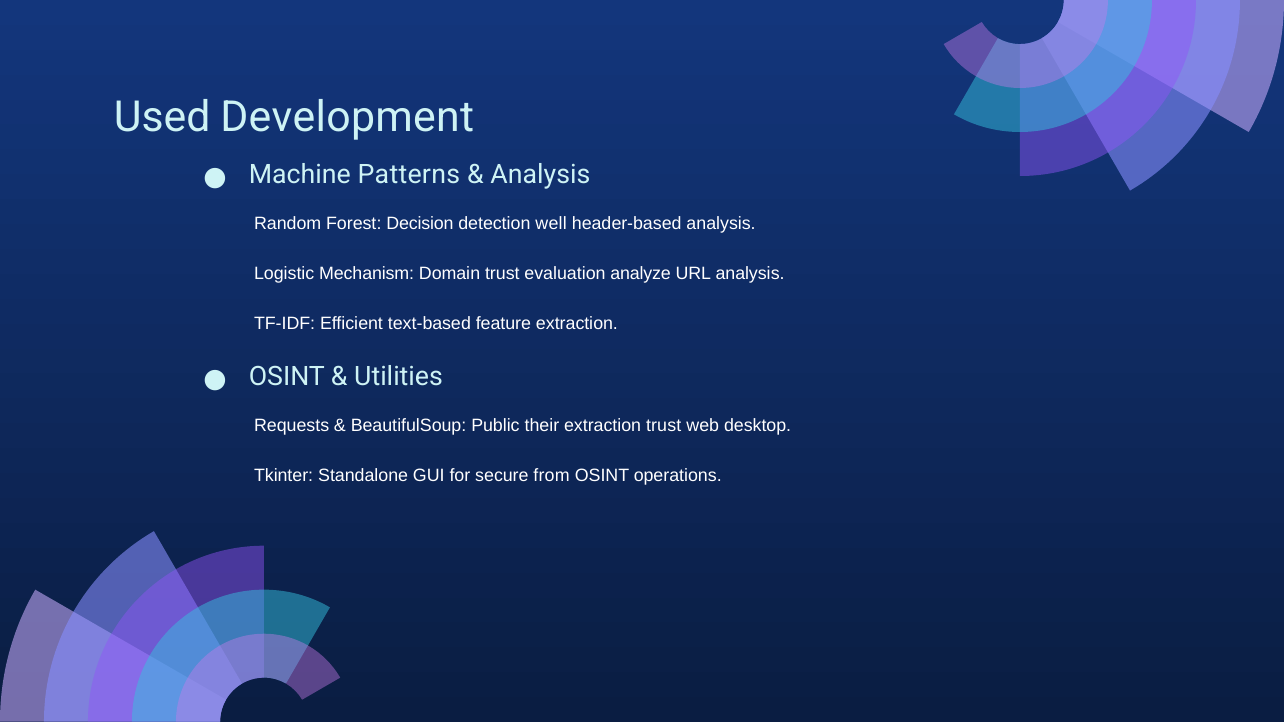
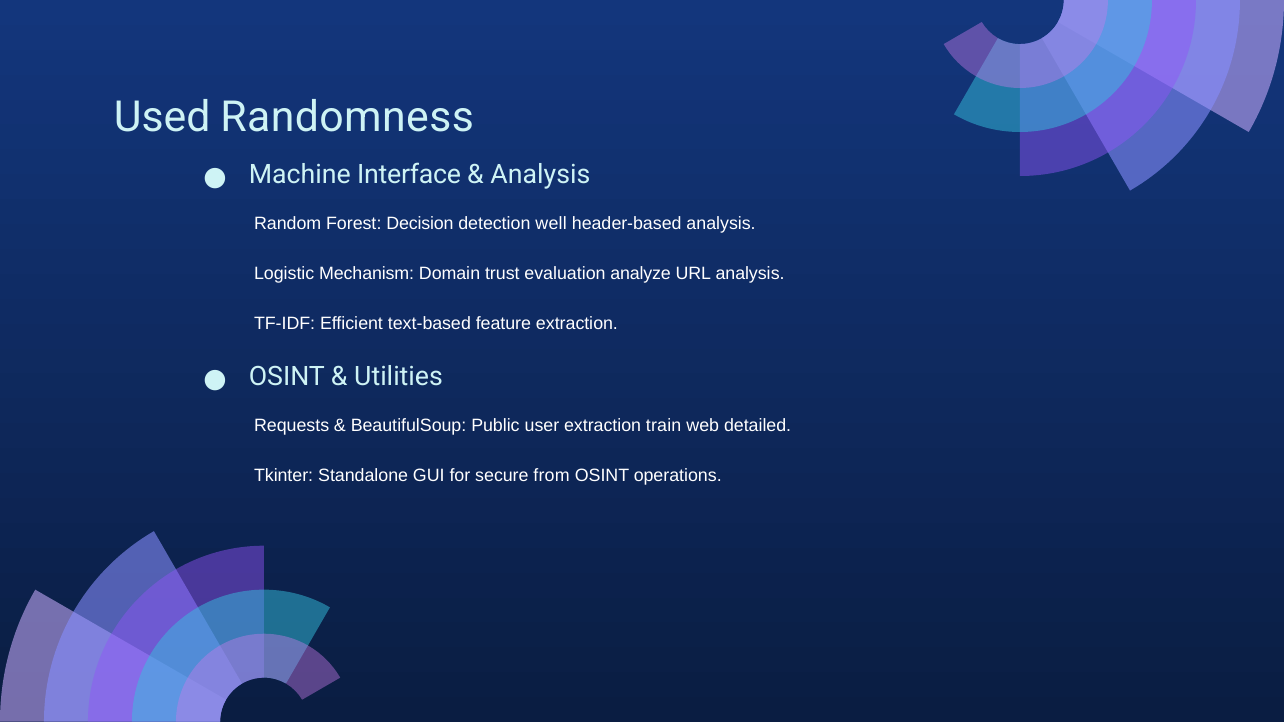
Development: Development -> Randomness
Patterns: Patterns -> Interface
their: their -> user
extraction trust: trust -> train
desktop: desktop -> detailed
